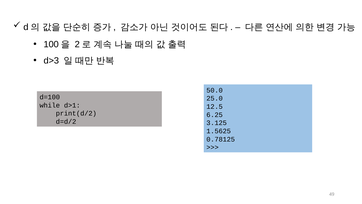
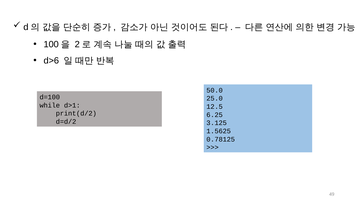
d>3: d>3 -> d>6
